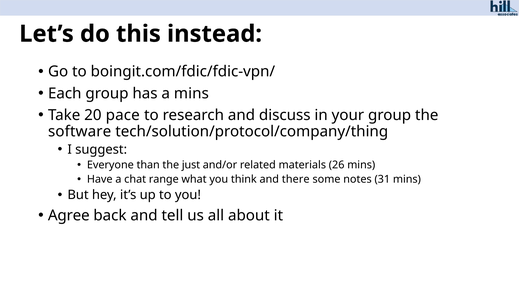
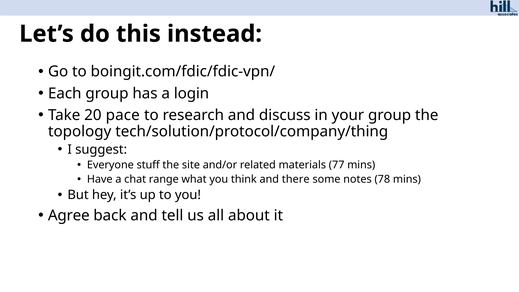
a mins: mins -> login
software: software -> topology
than: than -> stuff
just: just -> site
26: 26 -> 77
31: 31 -> 78
